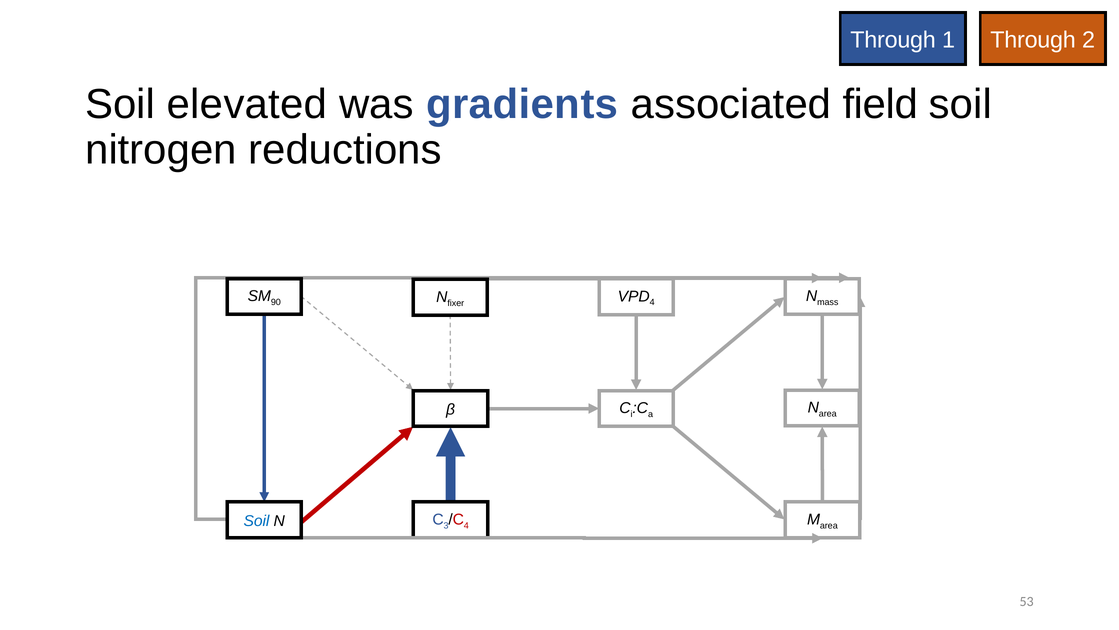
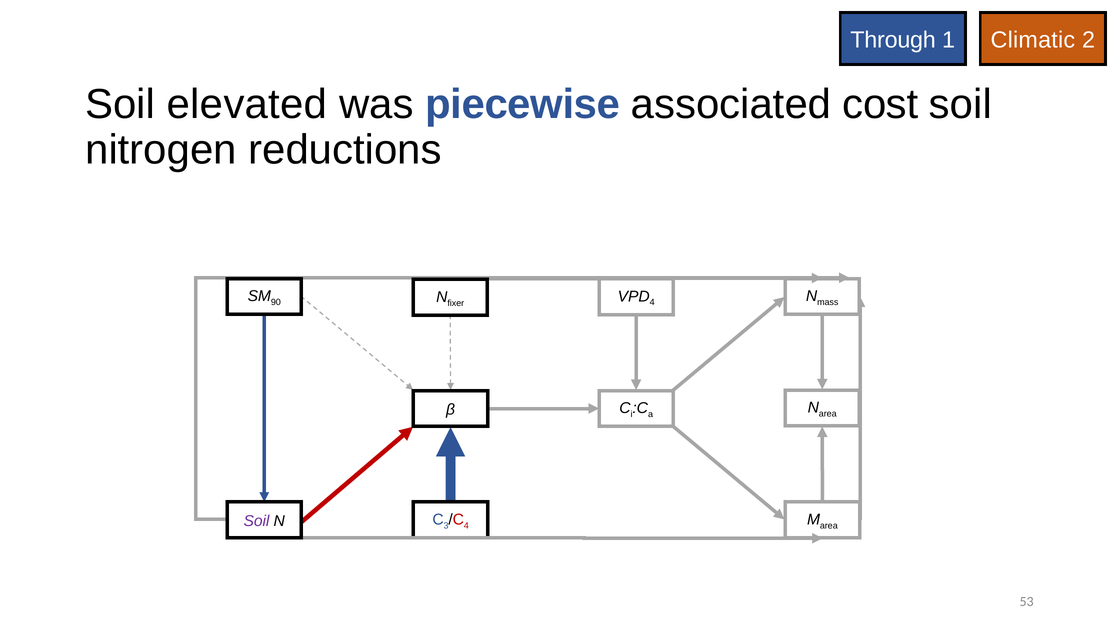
Through at (1033, 40): Through -> Climatic
gradients: gradients -> piecewise
field: field -> cost
Soil at (256, 520) colour: blue -> purple
